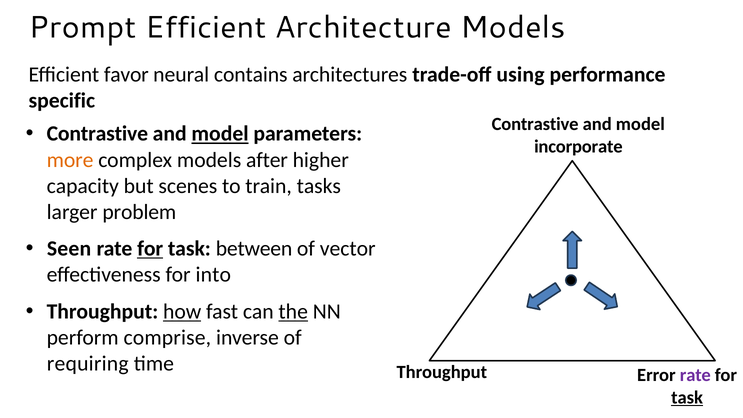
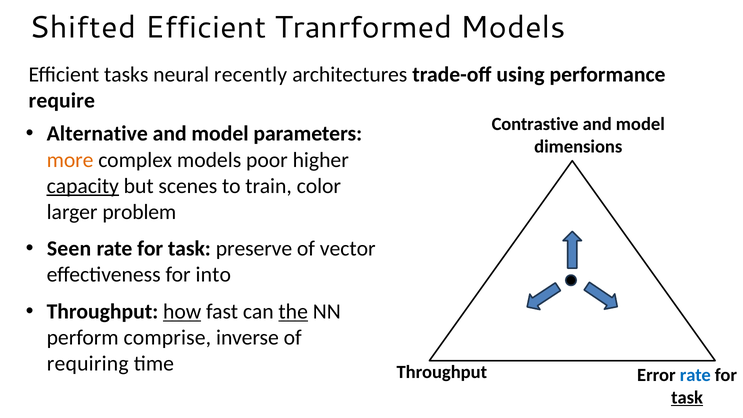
Prompt: Prompt -> Shifted
Architecture: Architecture -> Tranrformed
favor: favor -> tasks
contains: contains -> recently
specific: specific -> require
Contrastive at (97, 134): Contrastive -> Alternative
model at (220, 134) underline: present -> none
incorporate: incorporate -> dimensions
after: after -> poor
capacity underline: none -> present
tasks: tasks -> color
for at (150, 249) underline: present -> none
between: between -> preserve
rate at (695, 375) colour: purple -> blue
